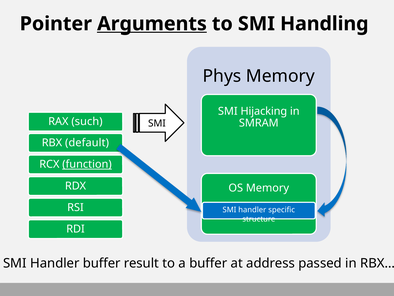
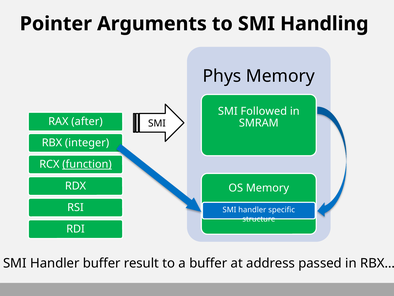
Arguments underline: present -> none
Hijacking: Hijacking -> Followed
such: such -> after
default: default -> integer
